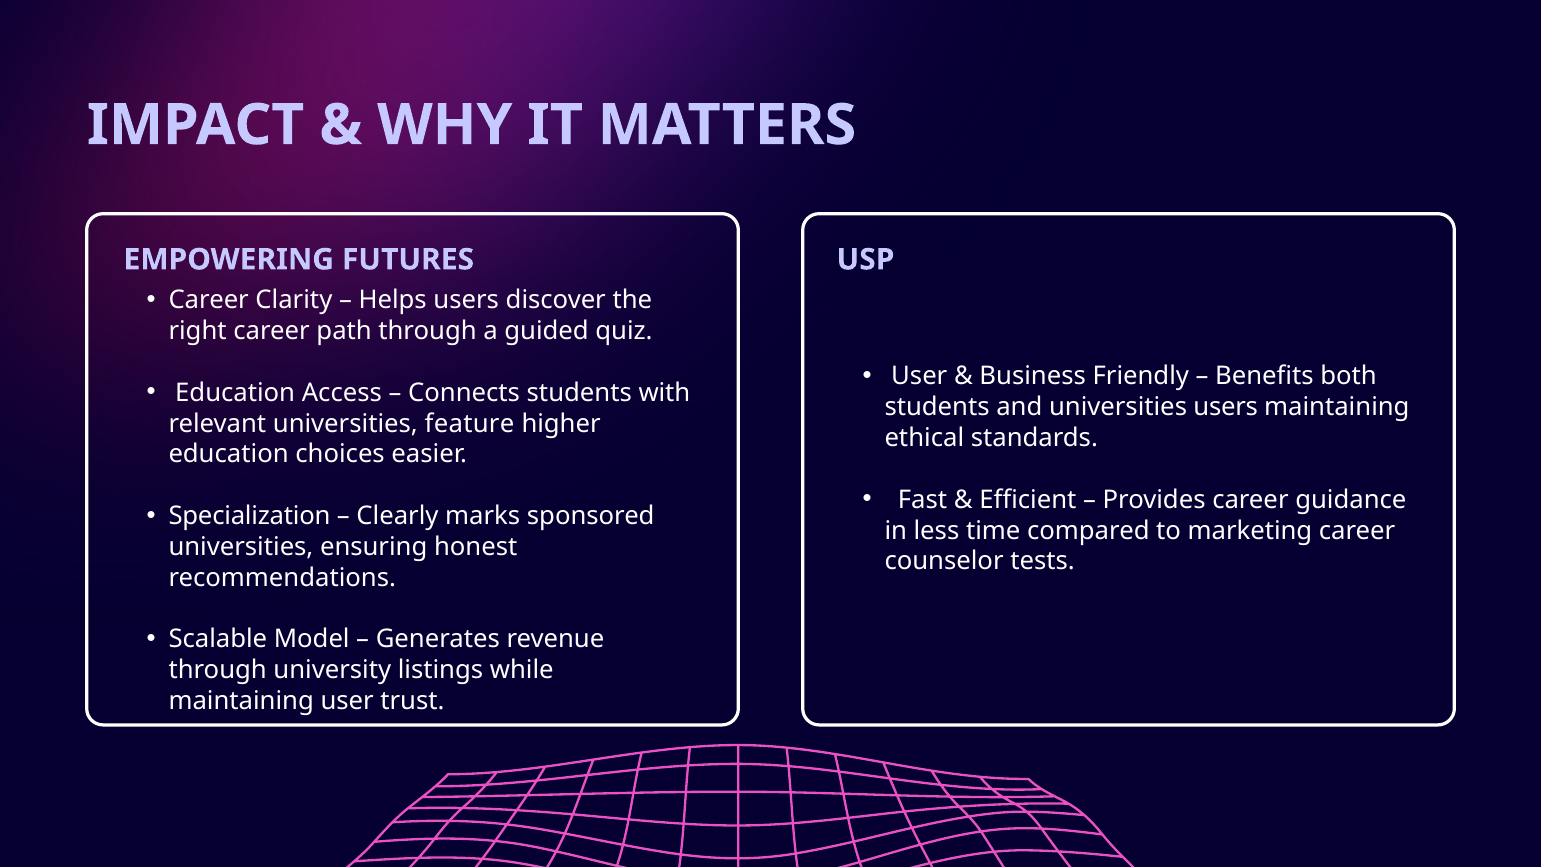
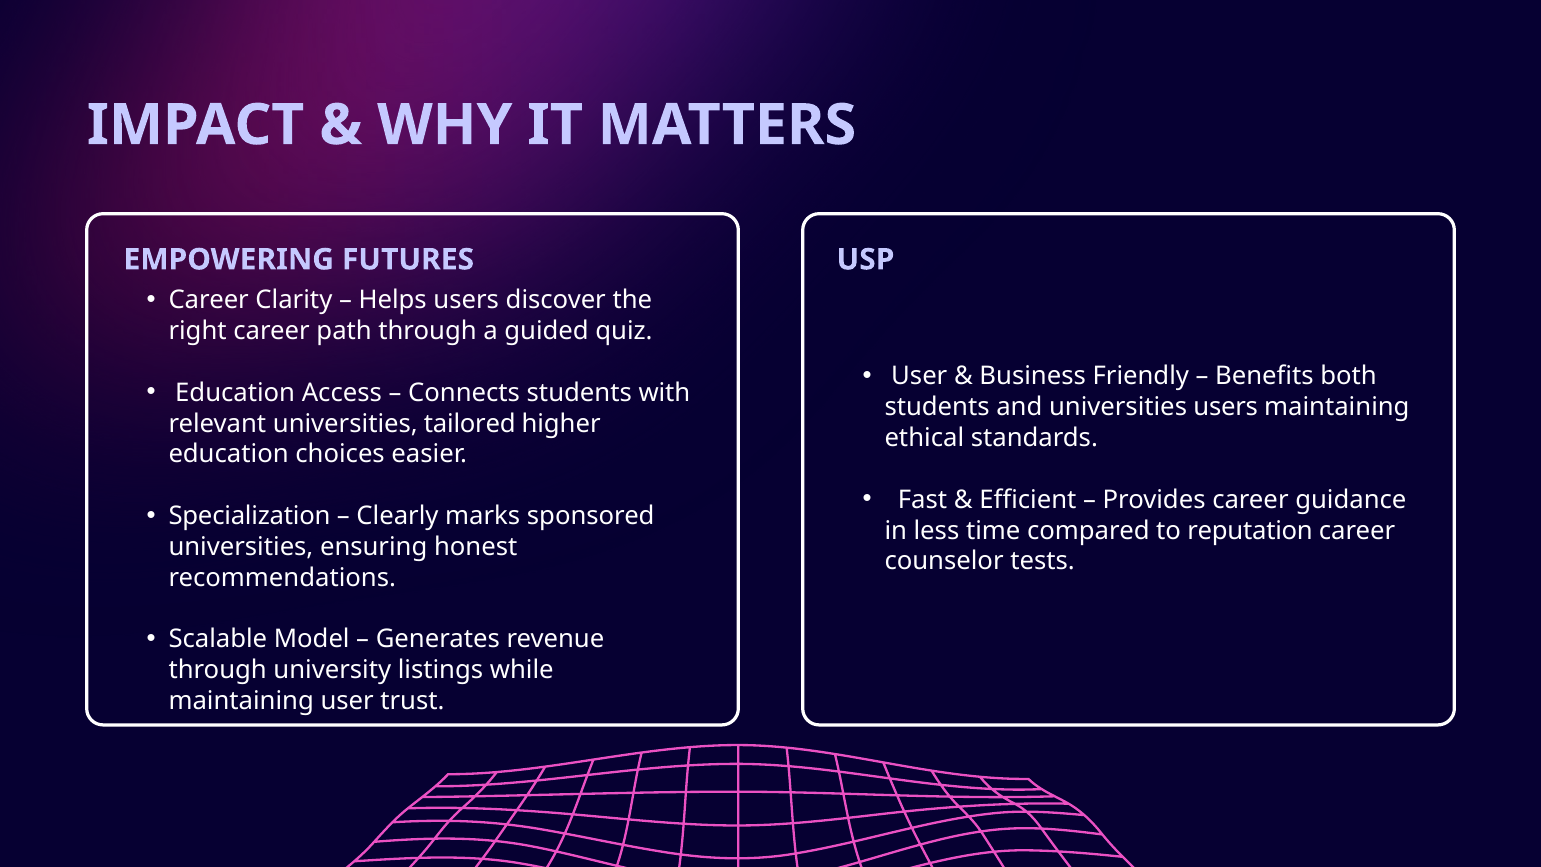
feature: feature -> tailored
marketing: marketing -> reputation
